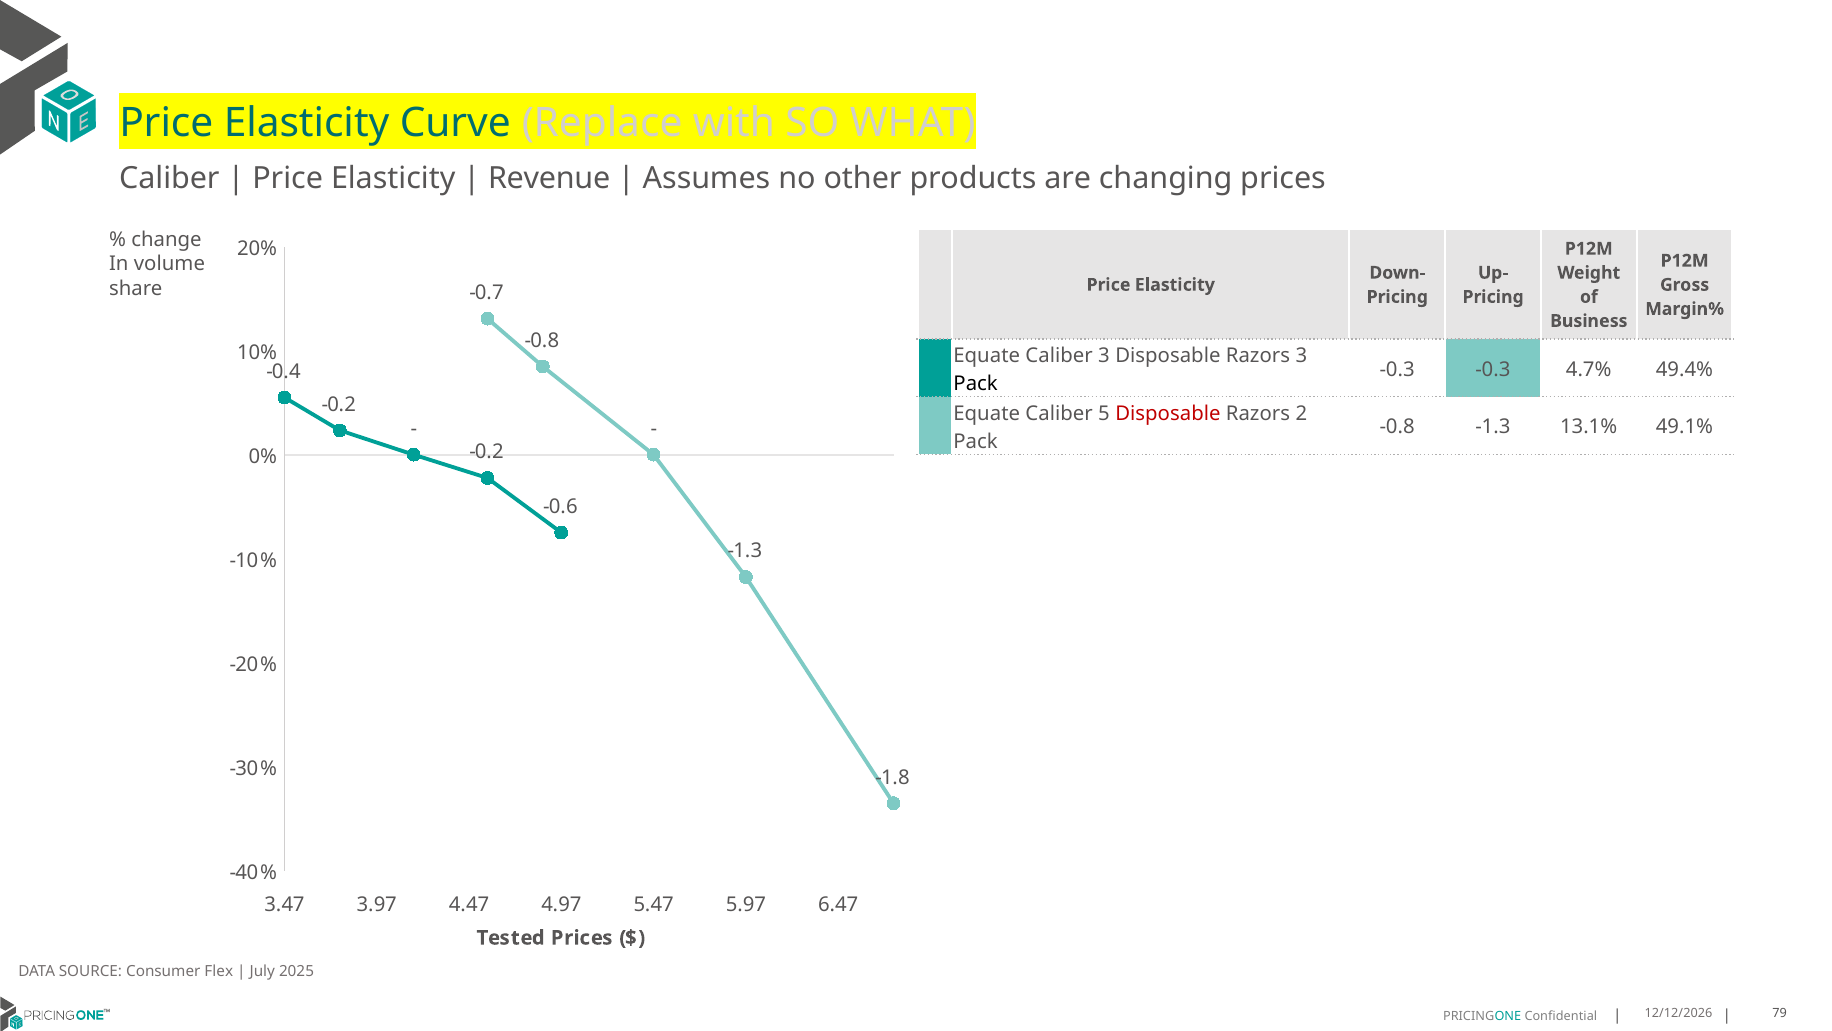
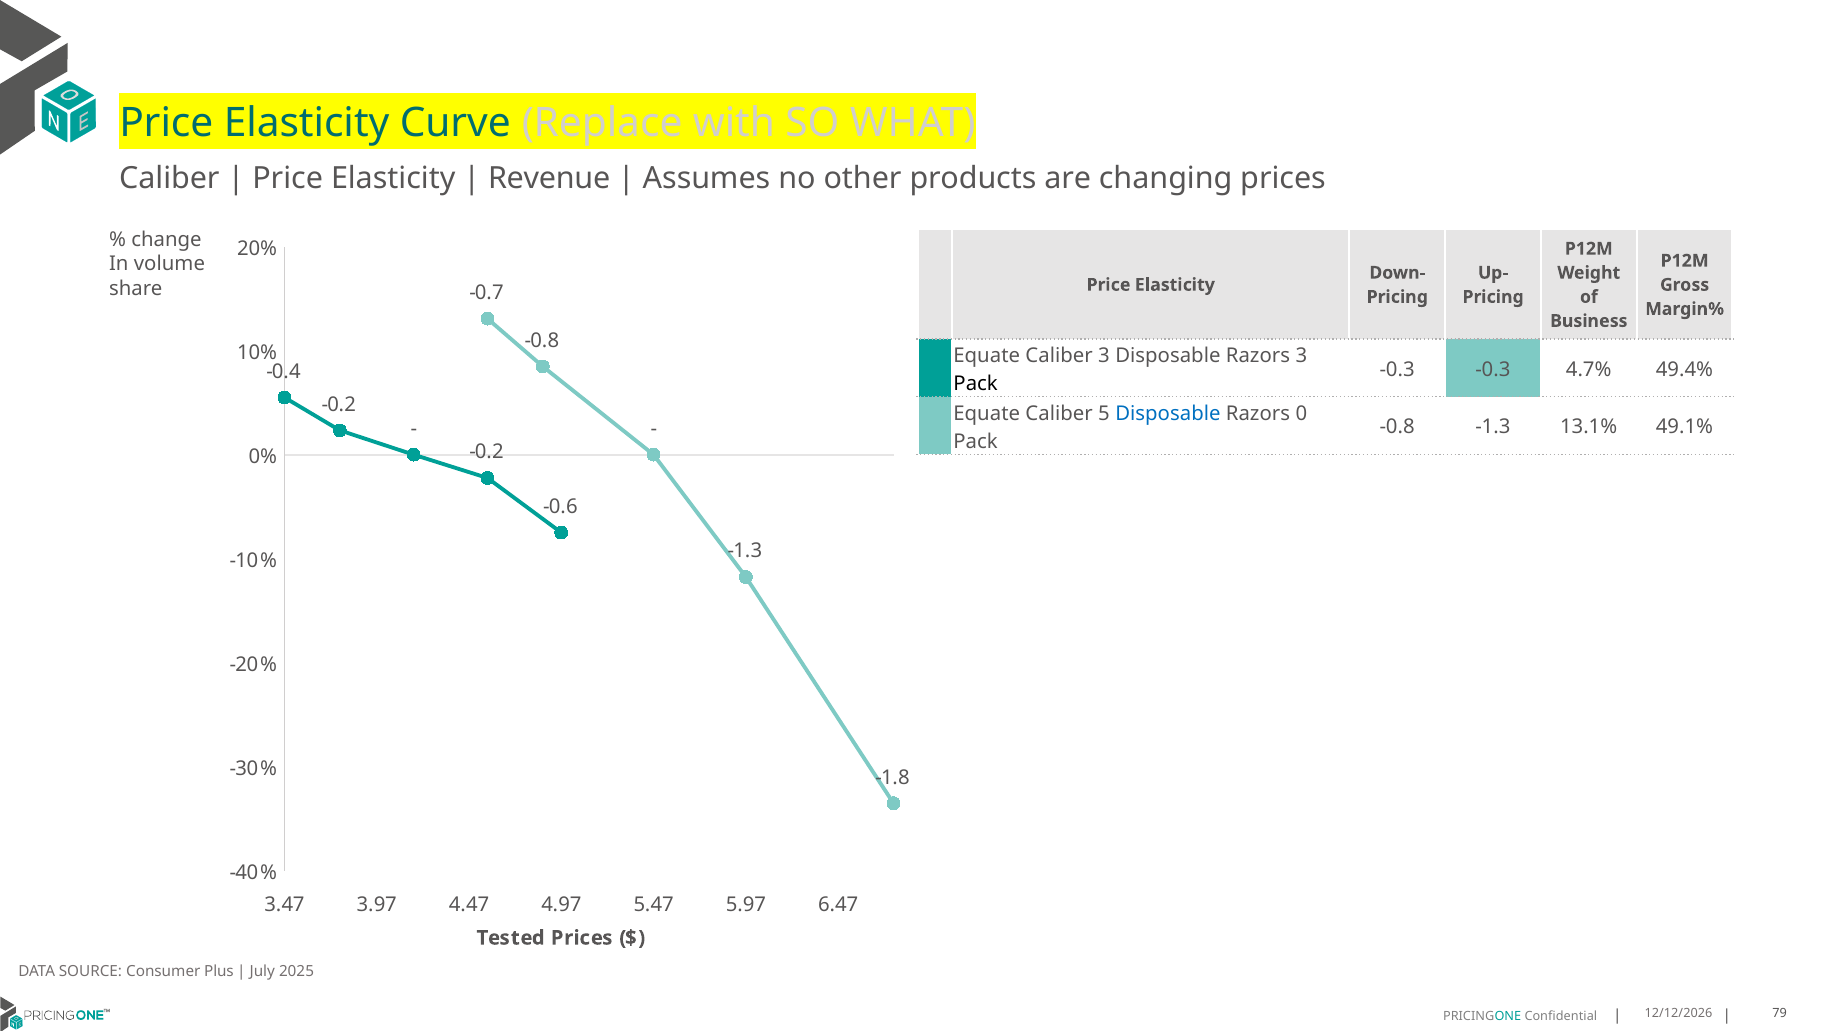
Disposable at (1168, 413) colour: red -> blue
2: 2 -> 0
Flex: Flex -> Plus
